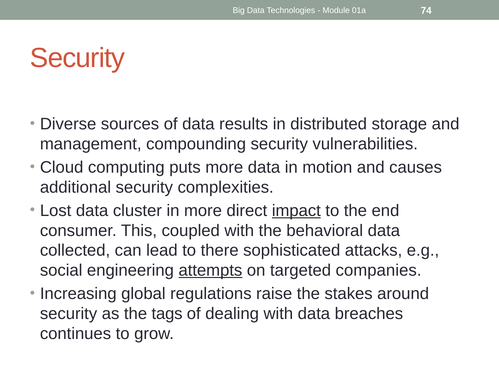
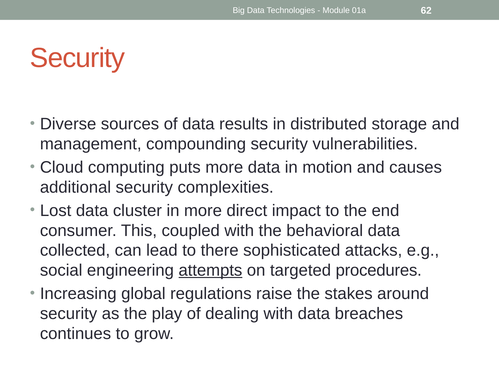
74: 74 -> 62
impact underline: present -> none
companies: companies -> procedures
tags: tags -> play
